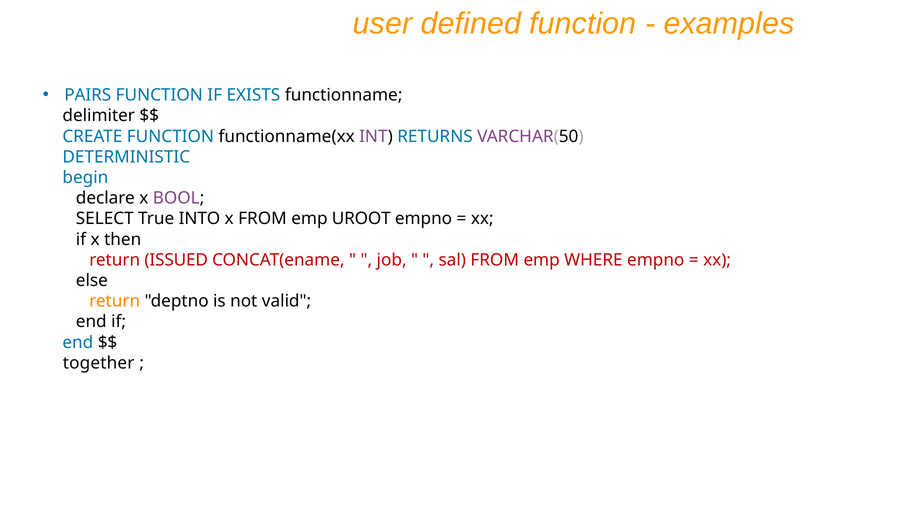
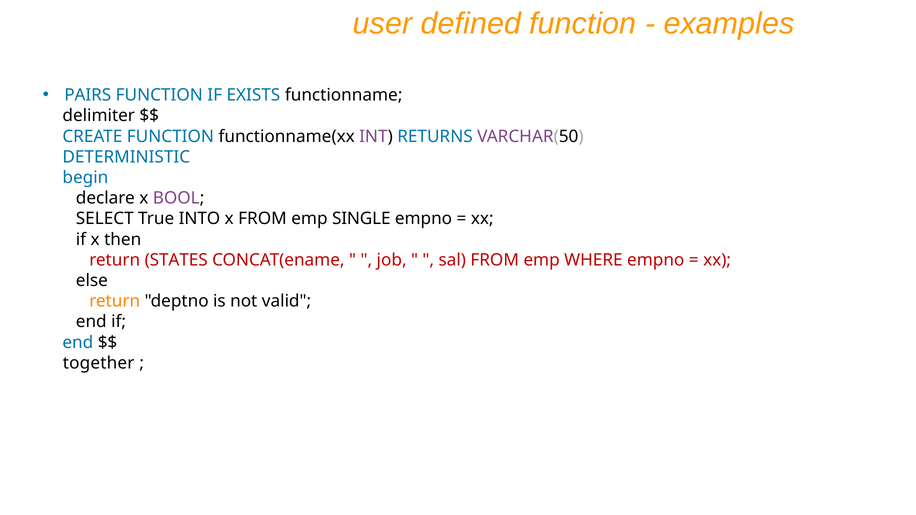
UROOT: UROOT -> SINGLE
ISSUED: ISSUED -> STATES
